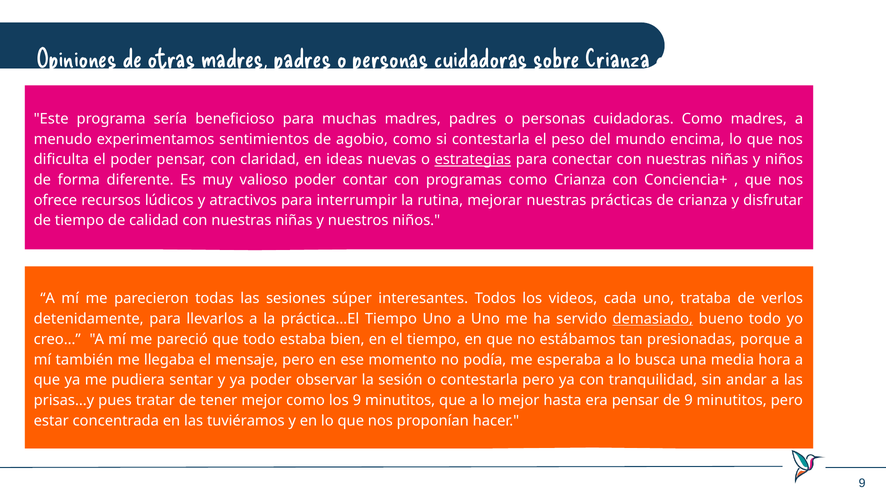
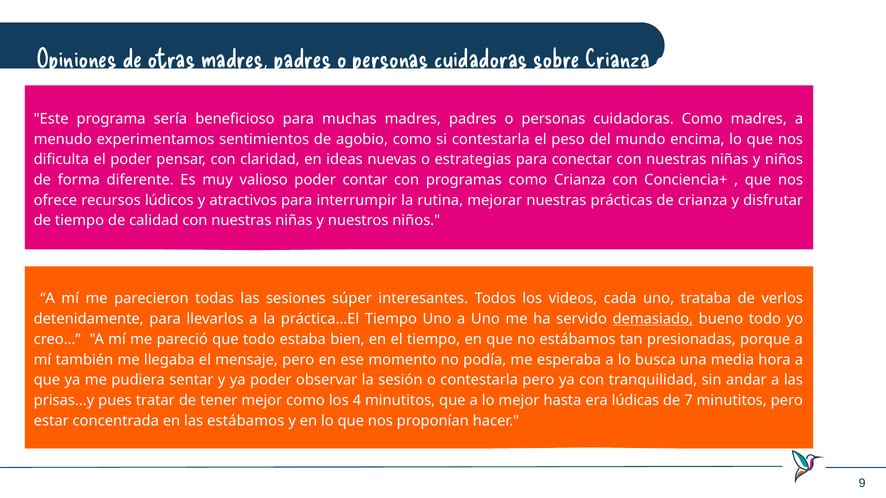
estrategias underline: present -> none
los 9: 9 -> 4
era pensar: pensar -> lúdicas
de 9: 9 -> 7
las tuviéramos: tuviéramos -> estábamos
